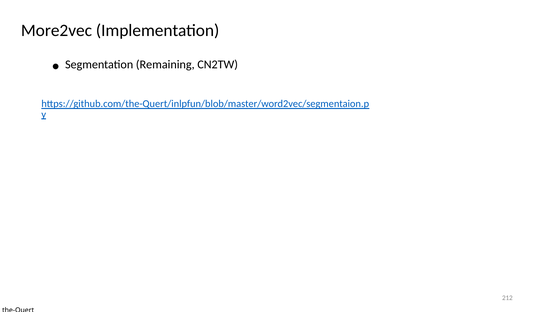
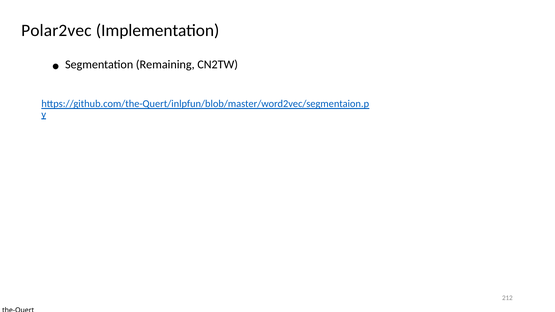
More2vec: More2vec -> Polar2vec
